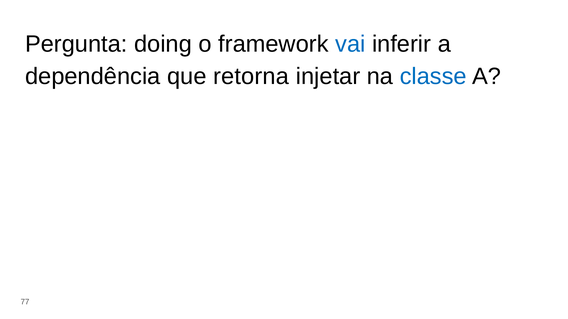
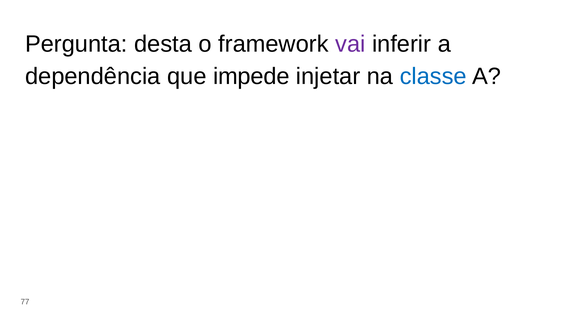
doing: doing -> desta
vai colour: blue -> purple
retorna: retorna -> impede
